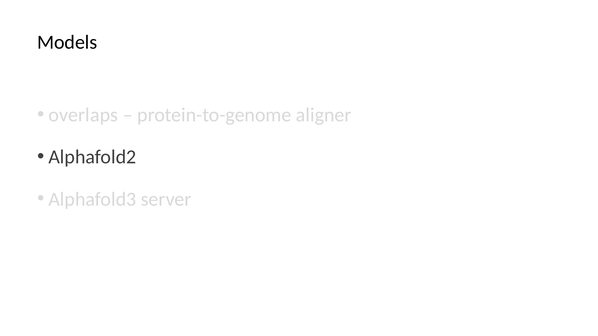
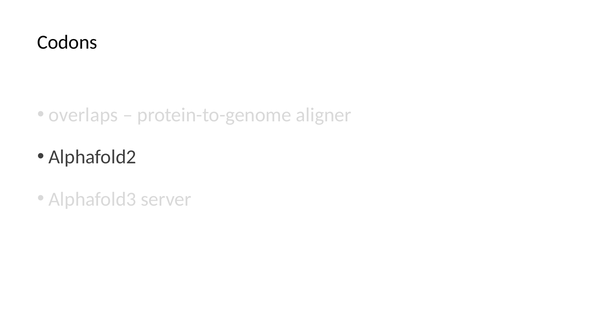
Models: Models -> Codons
